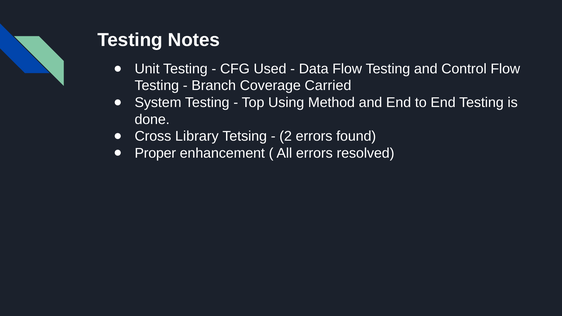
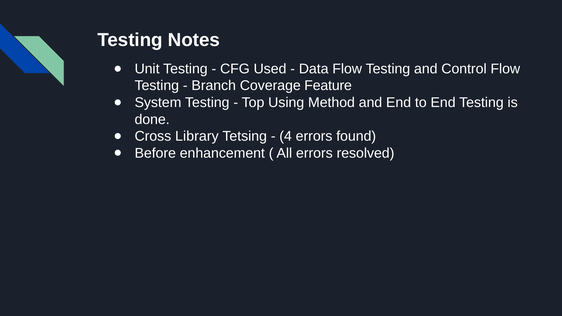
Carried: Carried -> Feature
2: 2 -> 4
Proper: Proper -> Before
